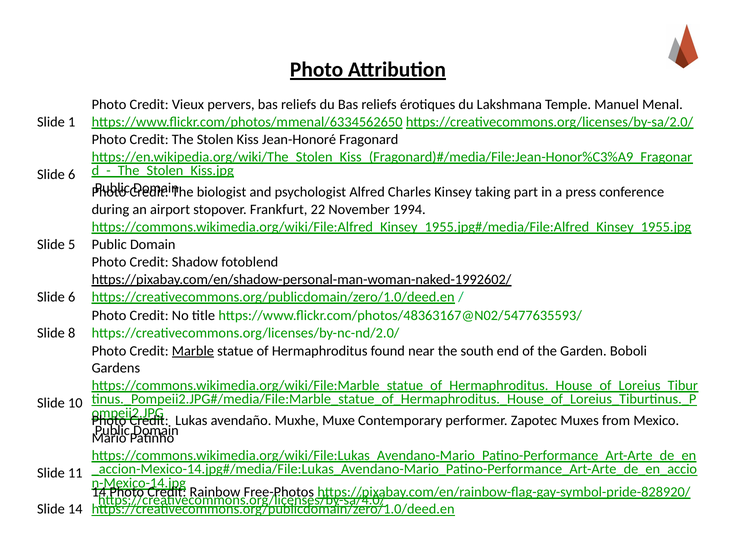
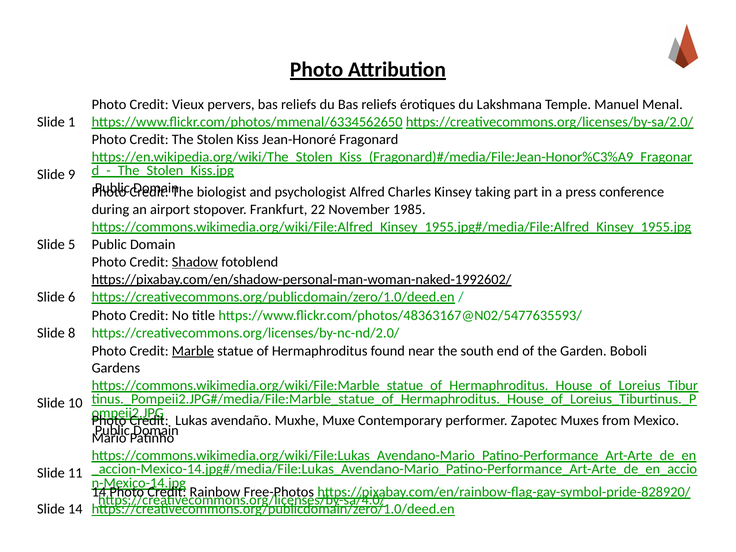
6 at (72, 174): 6 -> 9
1994: 1994 -> 1985
Shadow underline: none -> present
